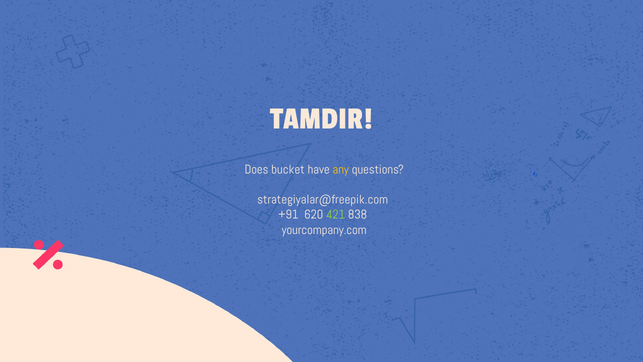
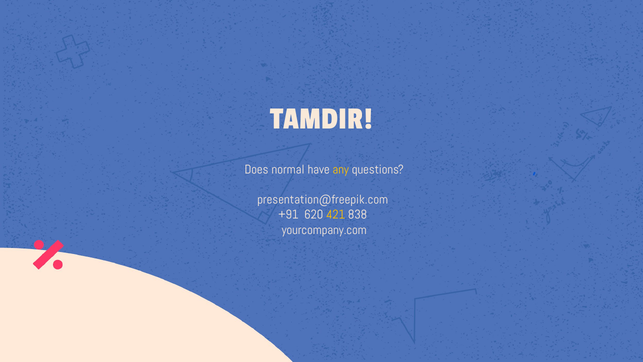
bucket: bucket -> normal
strategiyalar@freepik.com: strategiyalar@freepik.com -> presentation@freepik.com
421 colour: light green -> yellow
